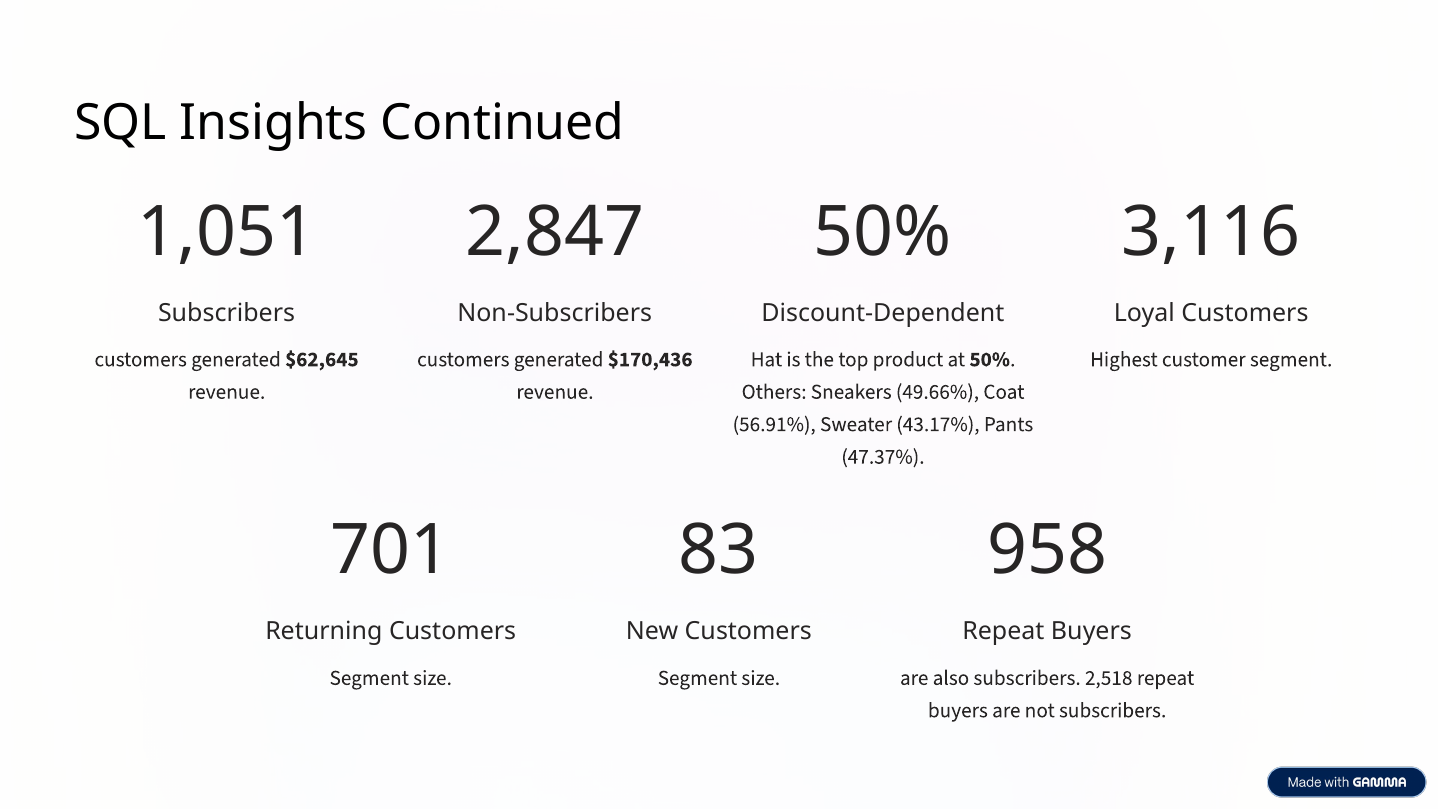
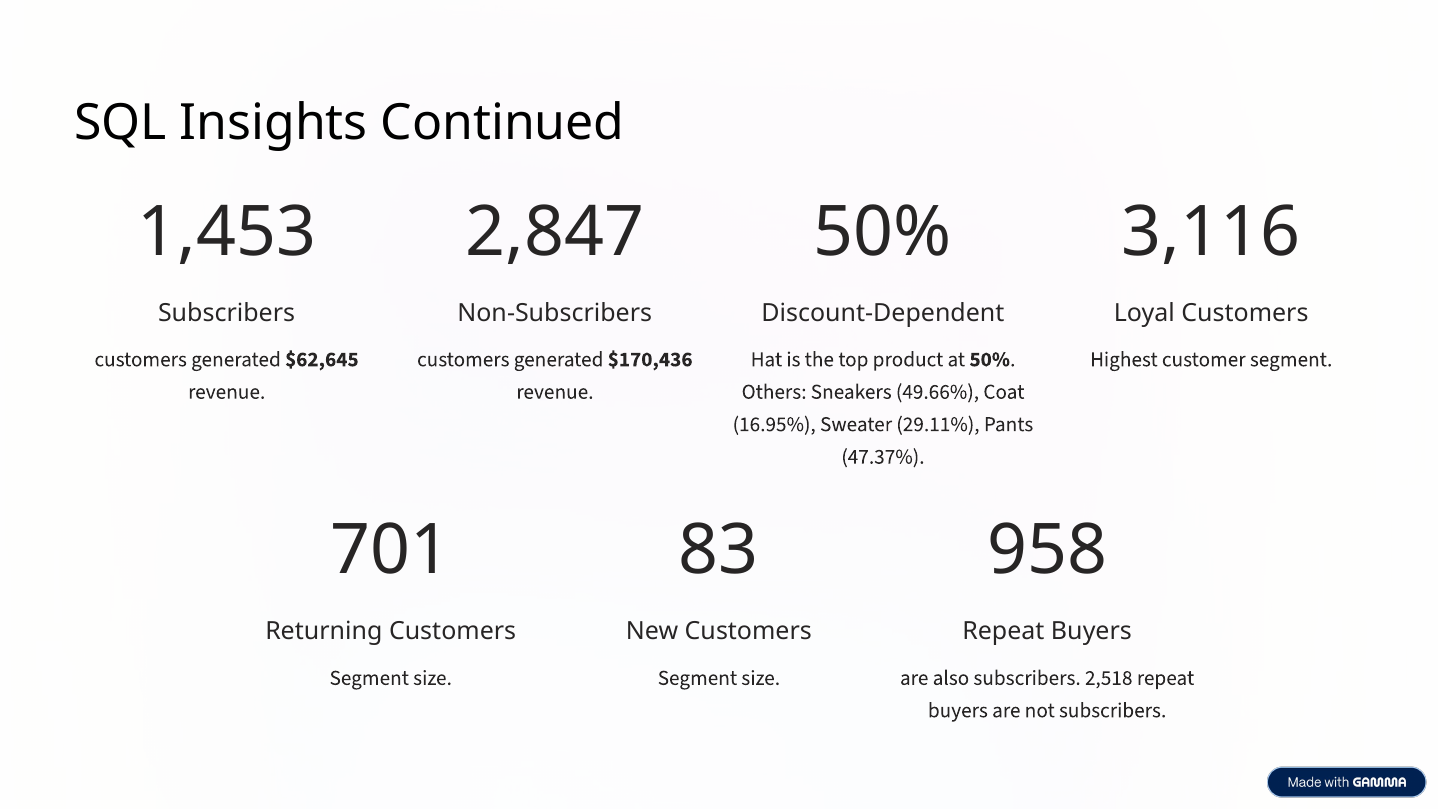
1,051: 1,051 -> 1,453
56.91%: 56.91% -> 16.95%
43.17%: 43.17% -> 29.11%
